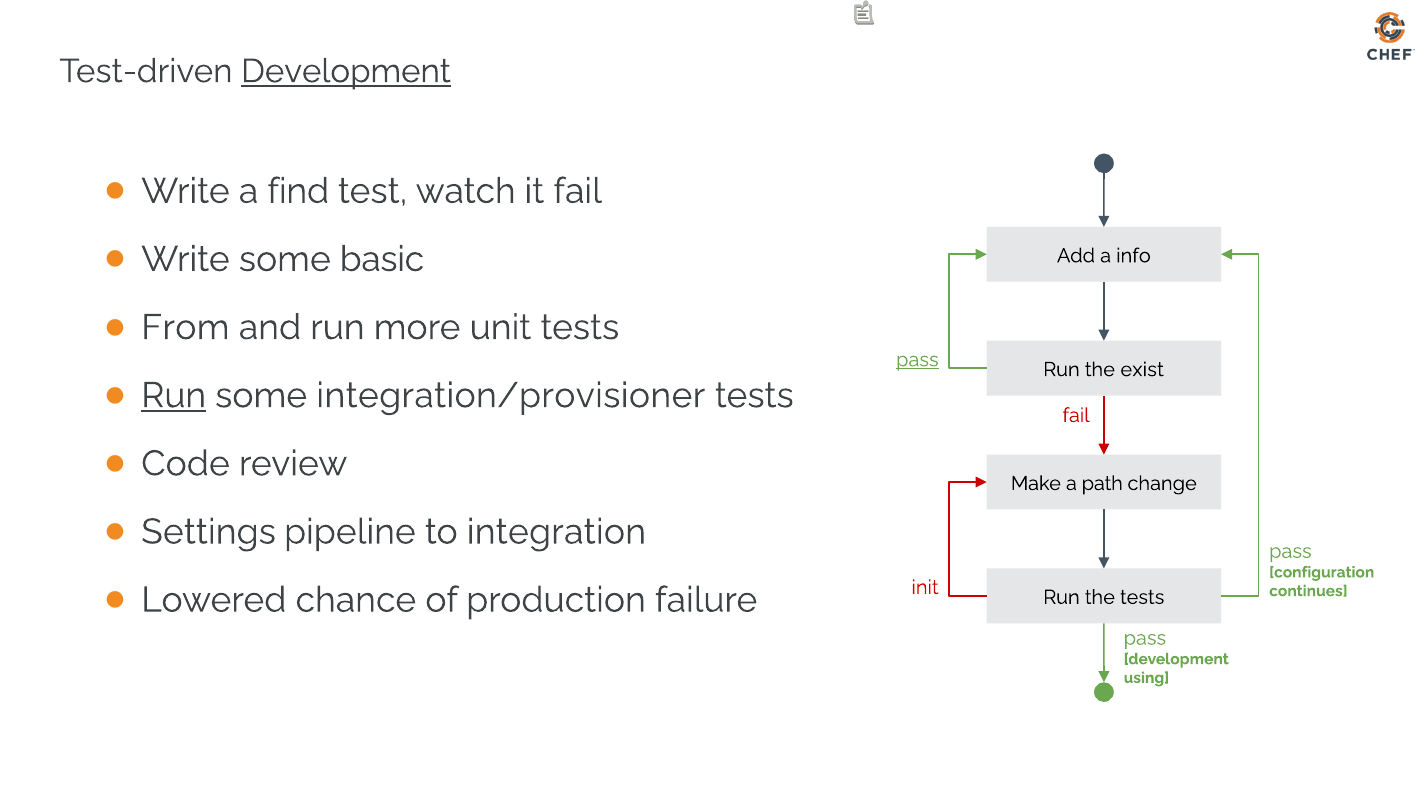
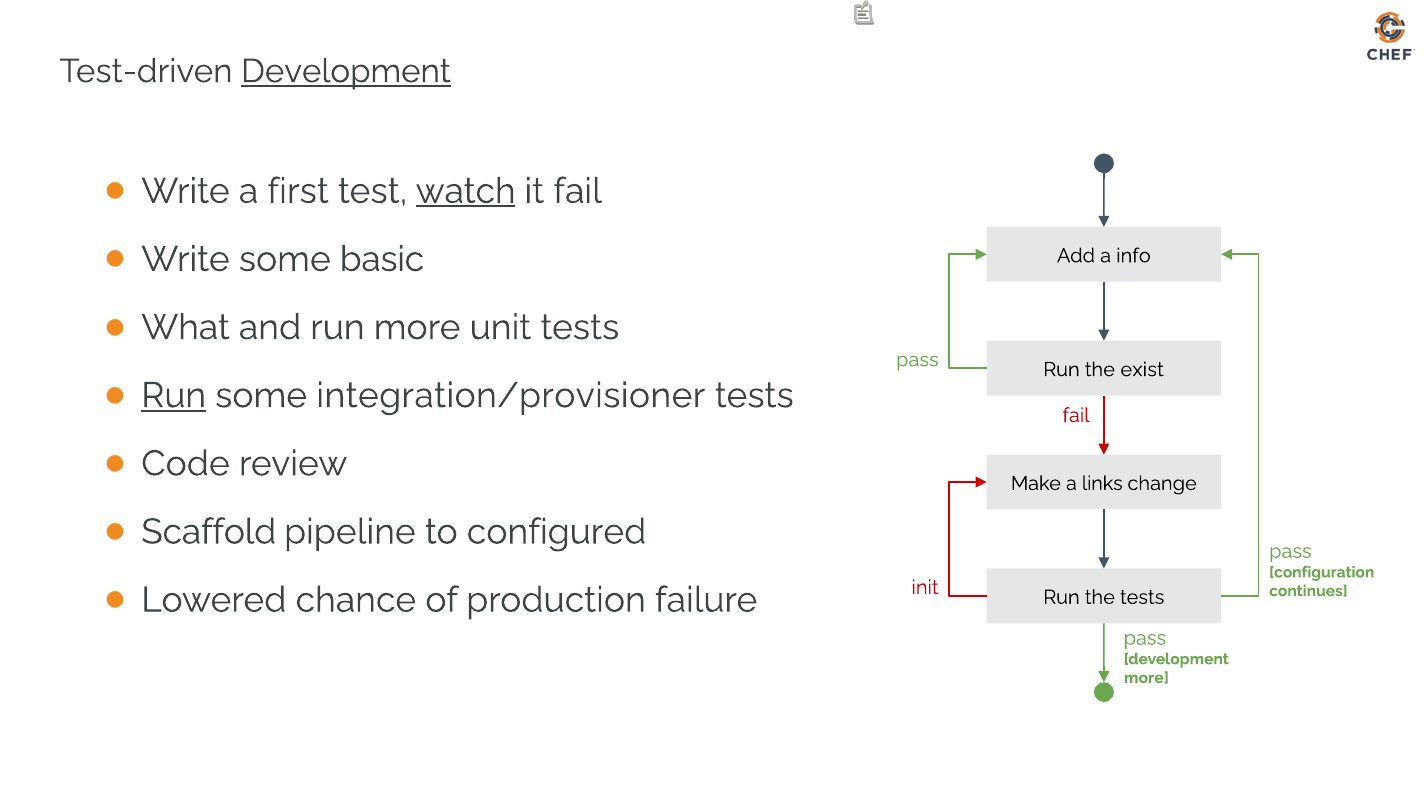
find: find -> first
watch underline: none -> present
From: From -> What
pass at (917, 360) underline: present -> none
path: path -> links
Settings: Settings -> Scaffold
integration: integration -> configured
using at (1146, 678): using -> more
